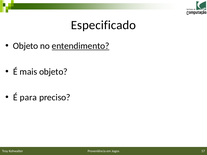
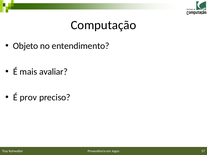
Especificado: Especificado -> Computação
entendimento underline: present -> none
mais objeto: objeto -> avaliar
para: para -> prov
